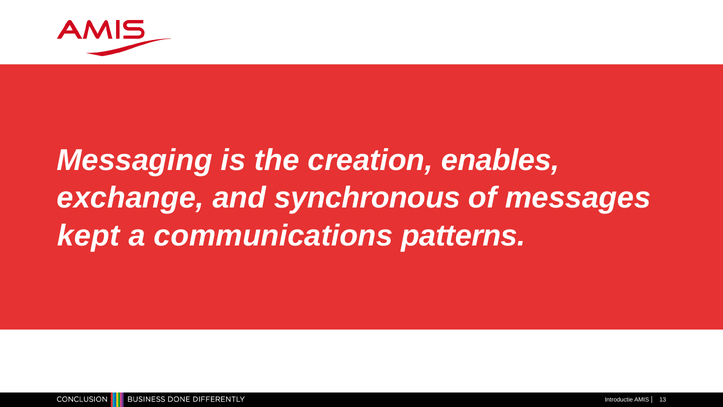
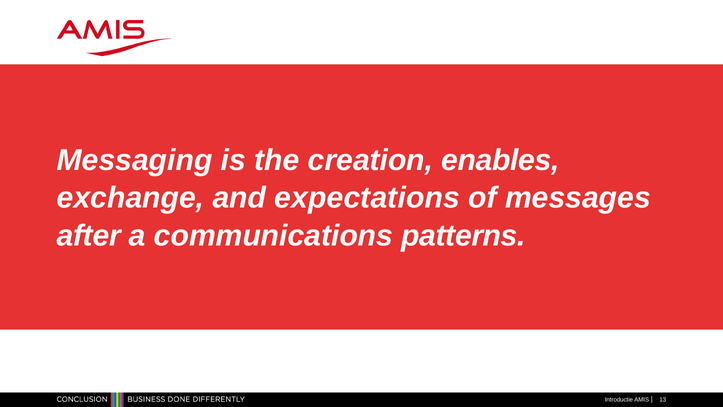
synchronous: synchronous -> expectations
kept: kept -> after
